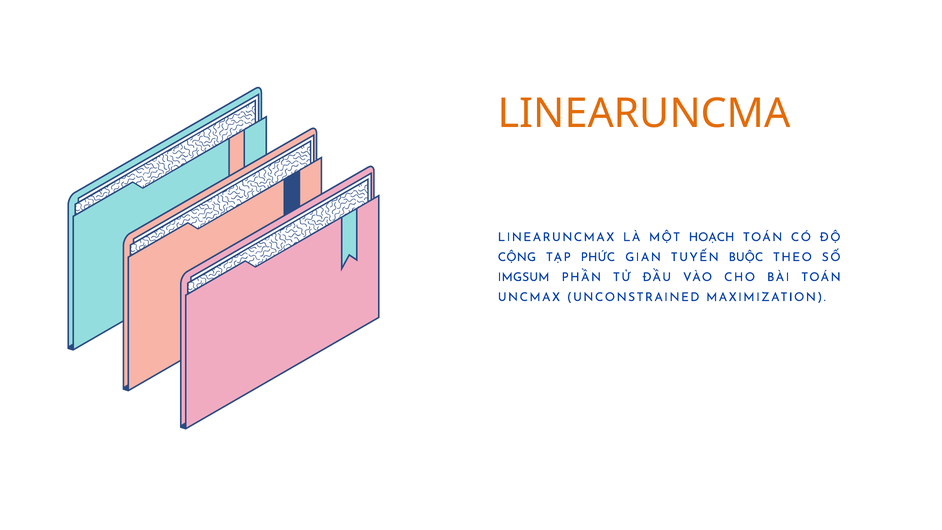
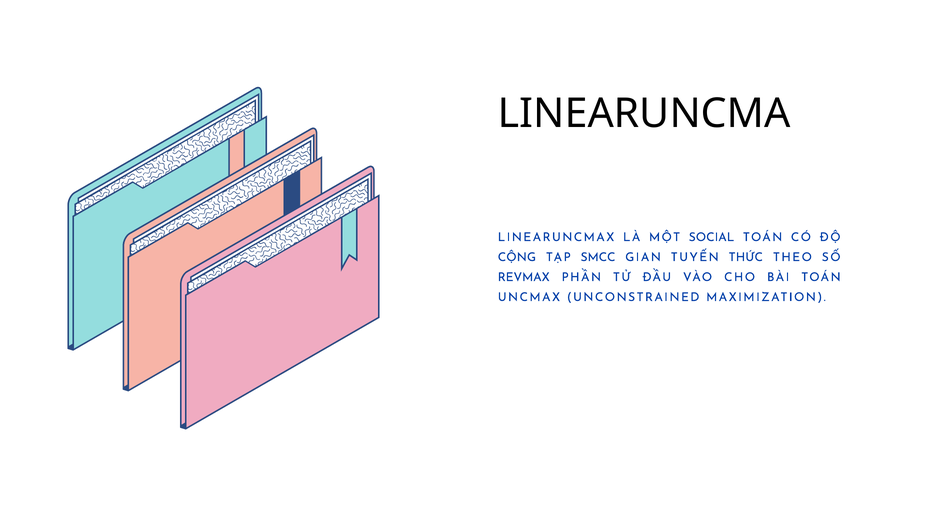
LINEARUNCMA colour: orange -> black
HOẠCH: HOẠCH -> SOCIAL
PHỨC: PHỨC -> SMCC
BUỘC: BUỘC -> THỨC
IMGSUM: IMGSUM -> REVMAX
